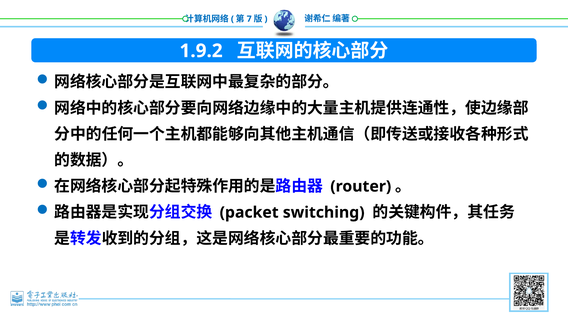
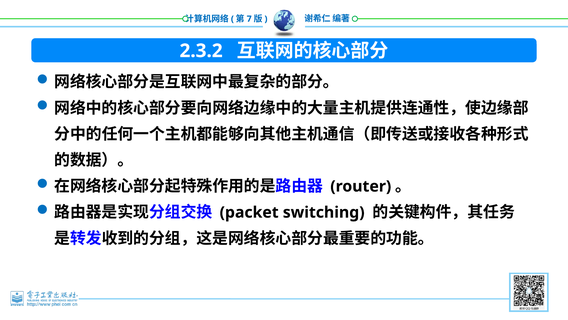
1.9.2: 1.9.2 -> 2.3.2
